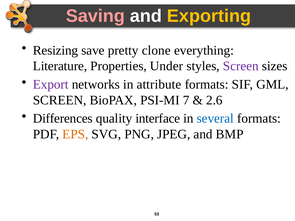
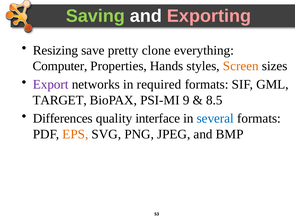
Saving colour: pink -> light green
Exporting colour: yellow -> pink
Literature: Literature -> Computer
Under: Under -> Hands
Screen at (241, 66) colour: purple -> orange
attribute: attribute -> required
SCREEN at (60, 100): SCREEN -> TARGET
7: 7 -> 9
2.6: 2.6 -> 8.5
